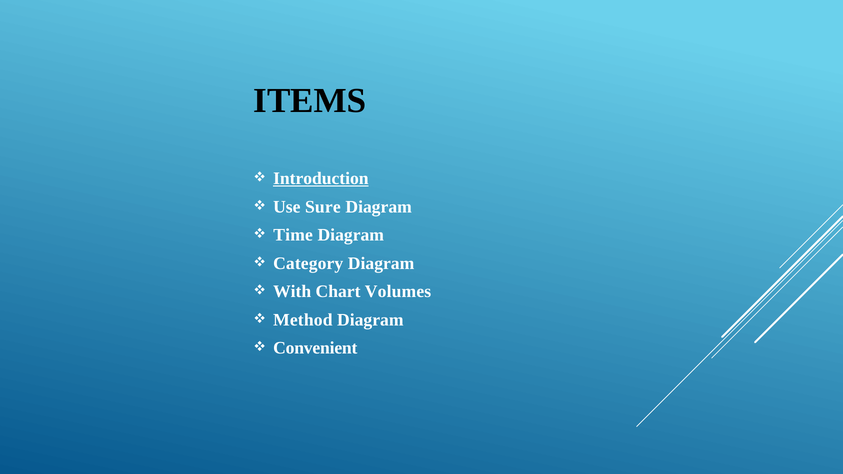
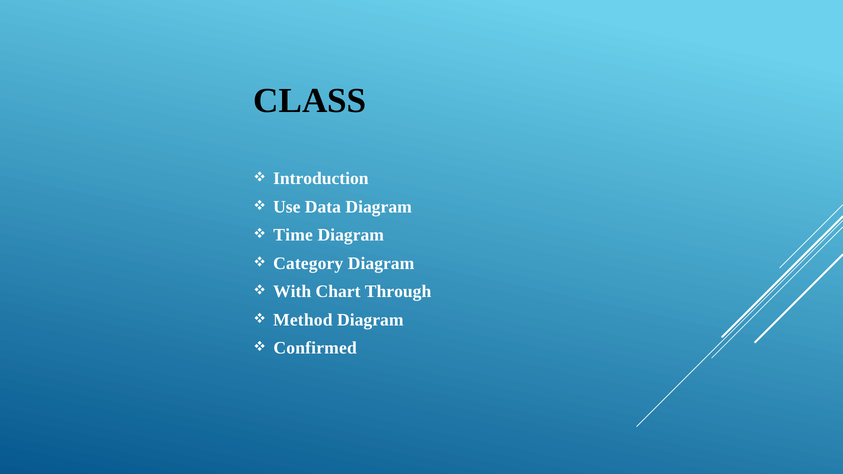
ITEMS: ITEMS -> CLASS
Introduction underline: present -> none
Sure: Sure -> Data
Volumes: Volumes -> Through
Convenient: Convenient -> Confirmed
